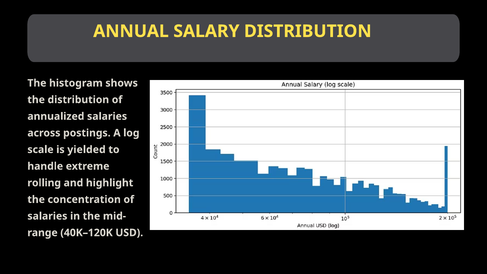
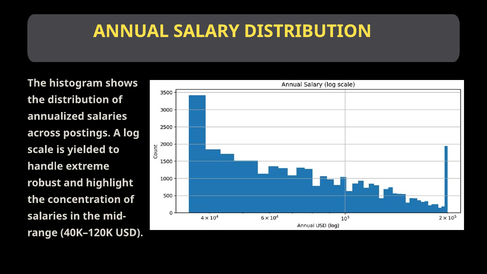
rolling: rolling -> robust
